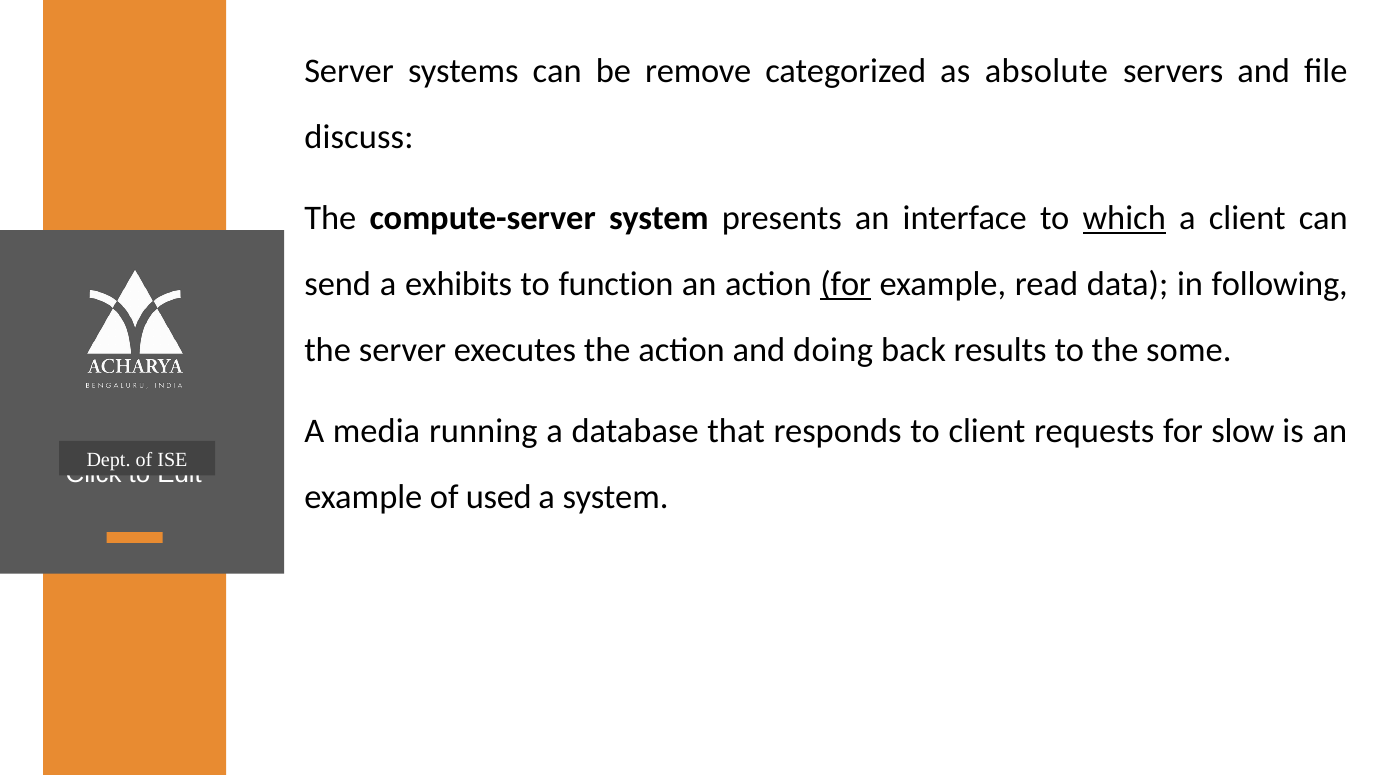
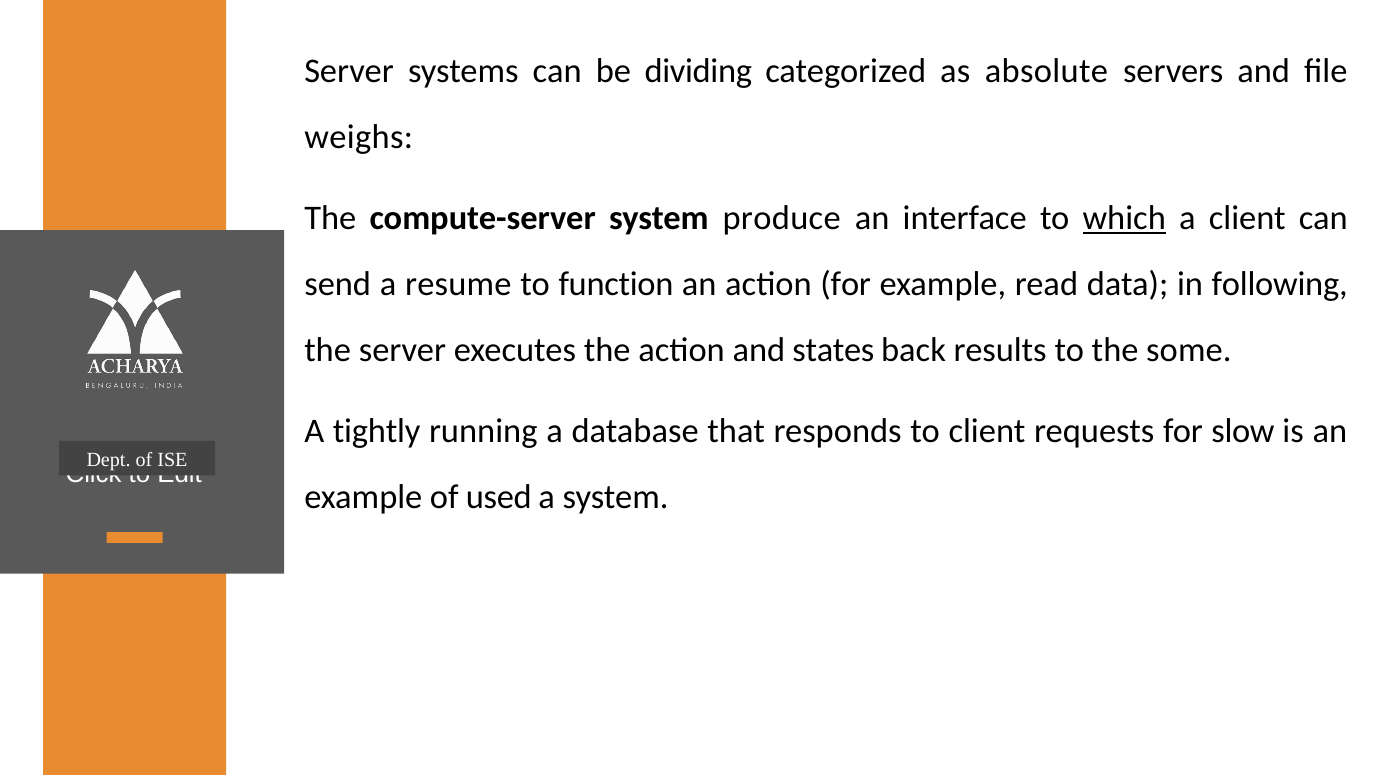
remove: remove -> dividing
discuss: discuss -> weighs
presents: presents -> produce
exhibits: exhibits -> resume
for at (846, 284) underline: present -> none
doing: doing -> states
media: media -> tightly
